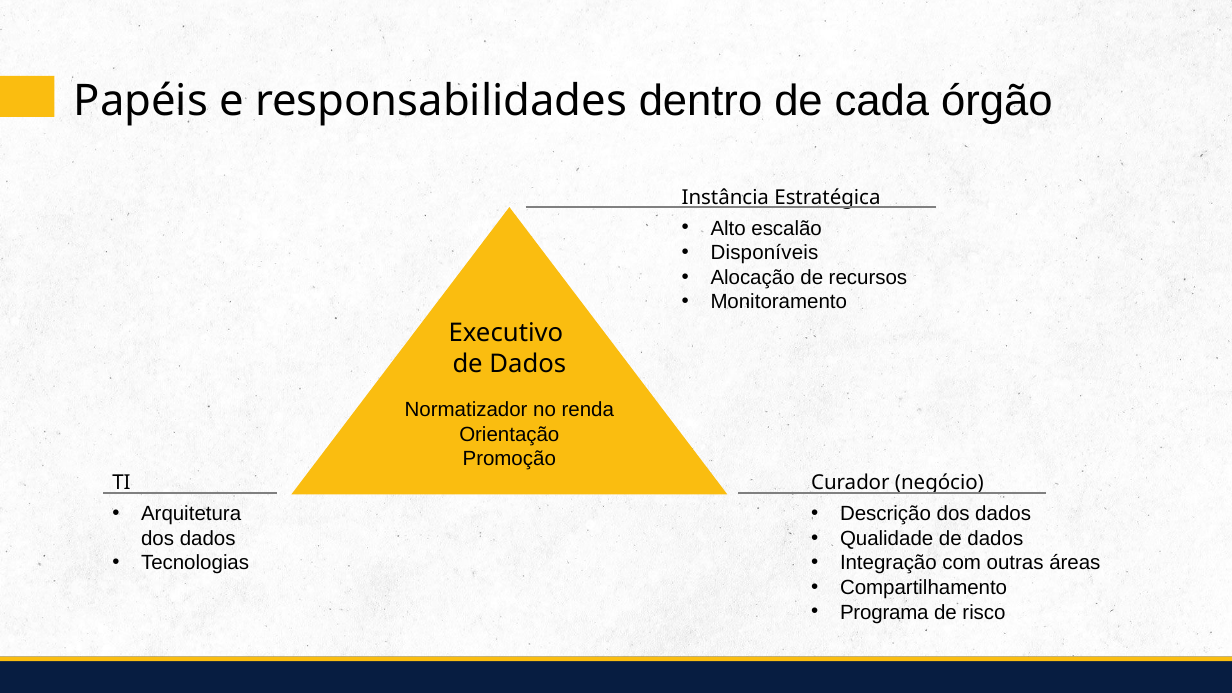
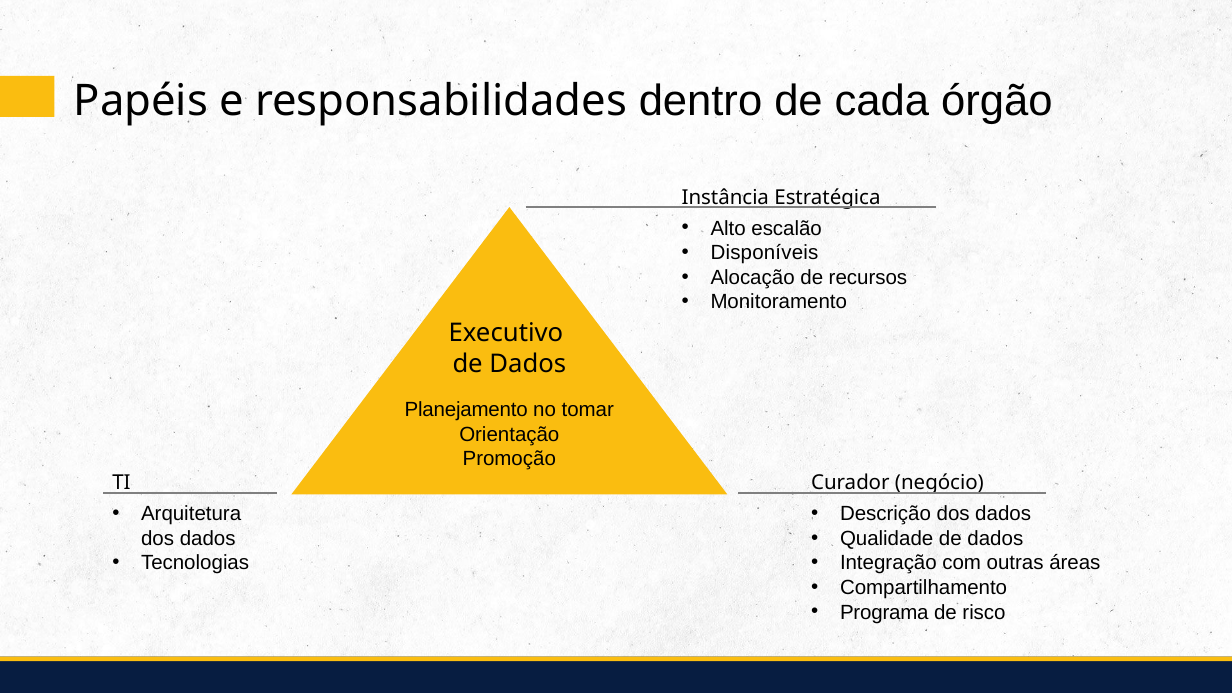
Normatizador: Normatizador -> Planejamento
renda: renda -> tomar
